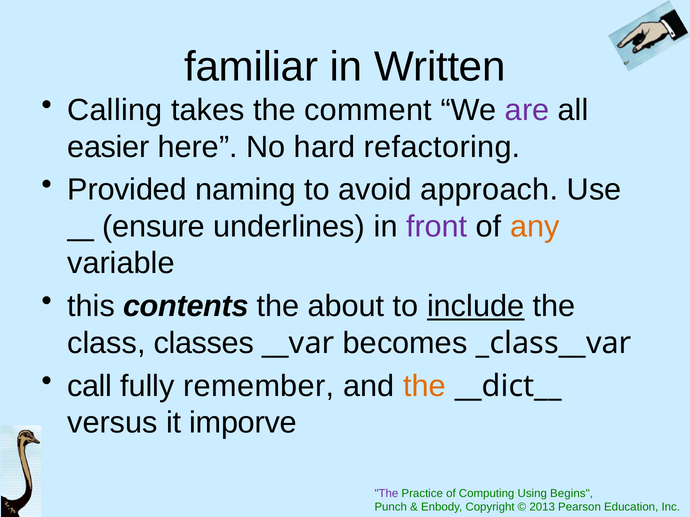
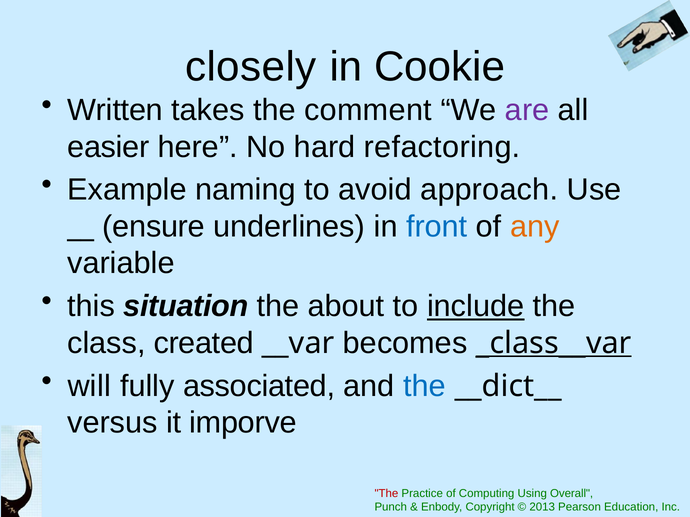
familiar: familiar -> closely
Written: Written -> Cookie
Calling: Calling -> Written
Provided: Provided -> Example
front colour: purple -> blue
contents: contents -> situation
classes: classes -> created
_class__var underline: none -> present
call: call -> will
remember: remember -> associated
the at (424, 386) colour: orange -> blue
The at (386, 494) colour: purple -> red
Begins: Begins -> Overall
